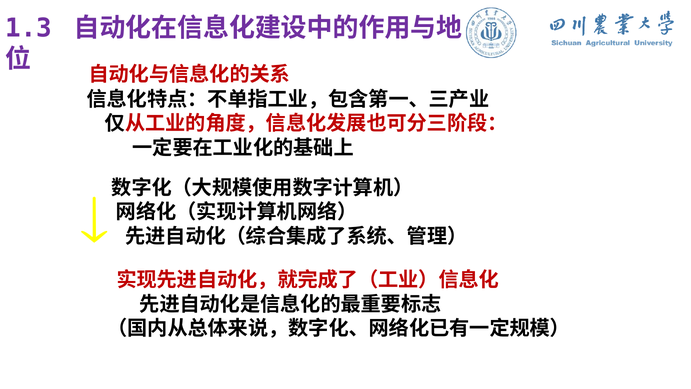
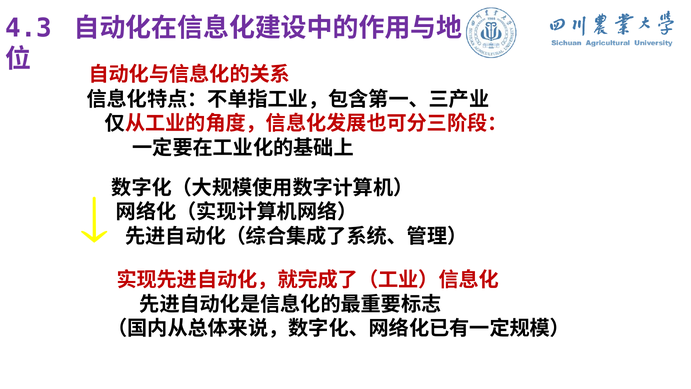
1.3: 1.3 -> 4.3
